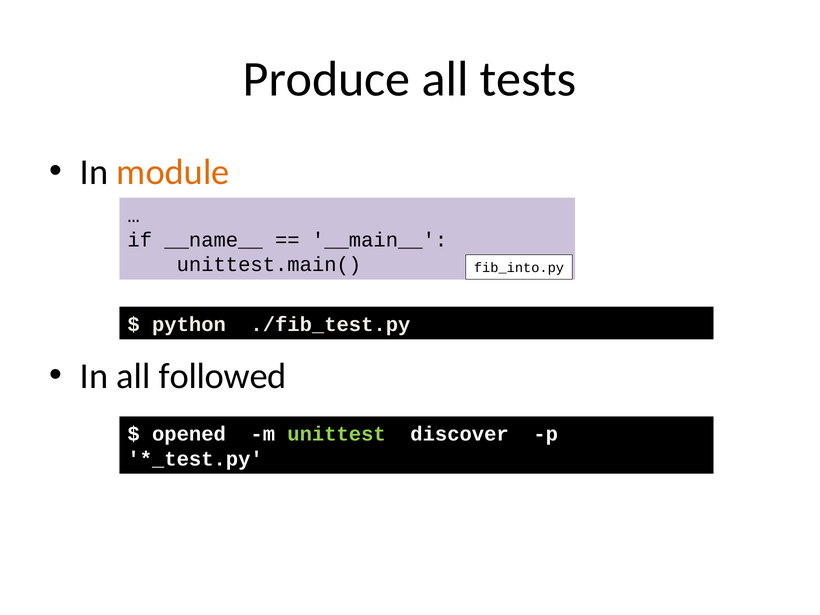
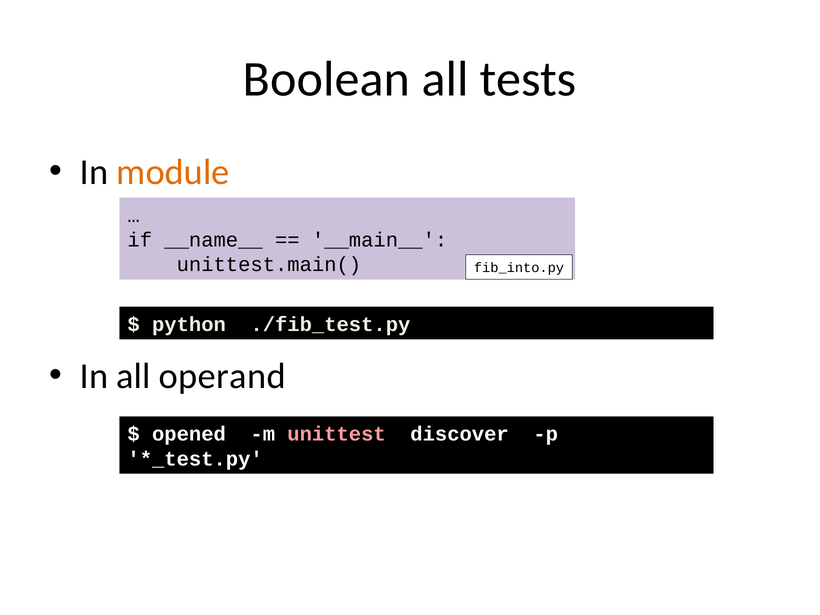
Produce: Produce -> Boolean
followed: followed -> operand
unittest colour: light green -> pink
